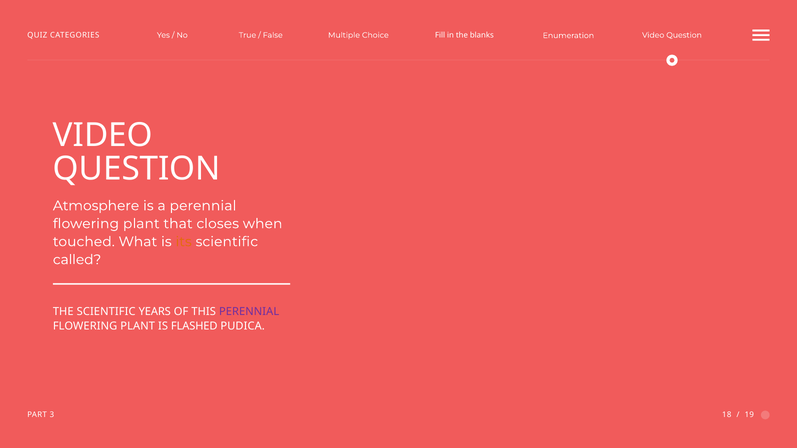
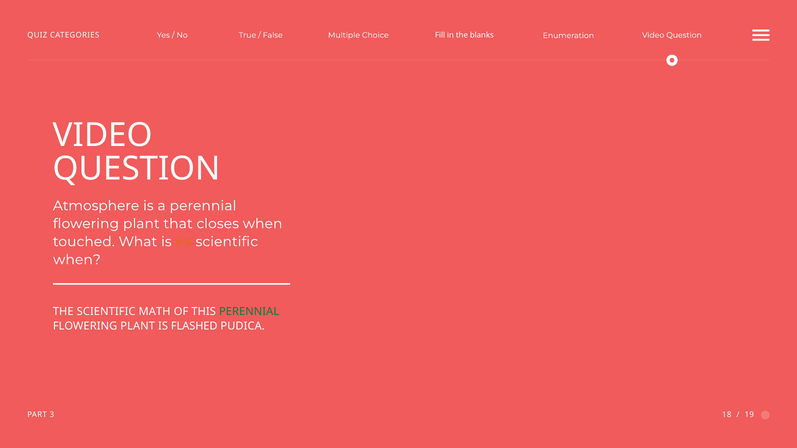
called at (77, 260): called -> when
YEARS: YEARS -> MATH
PERENNIAL at (249, 312) colour: purple -> green
